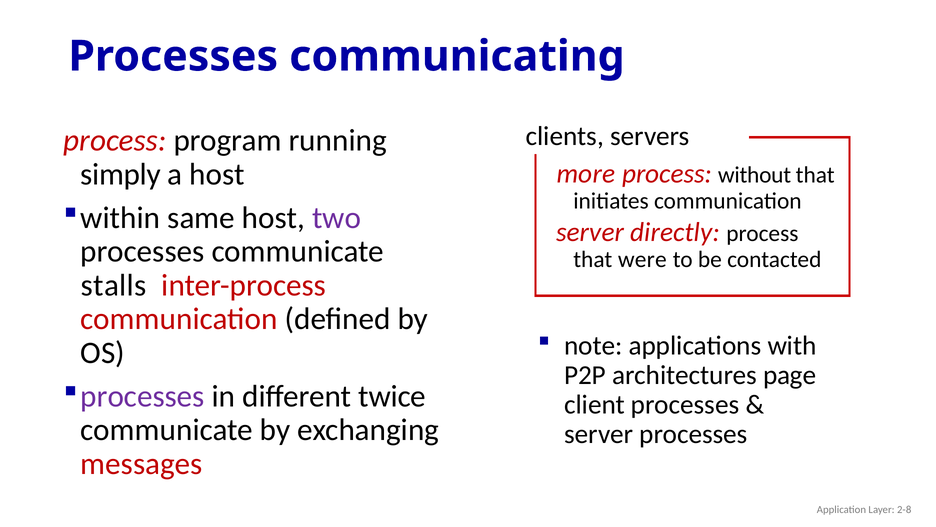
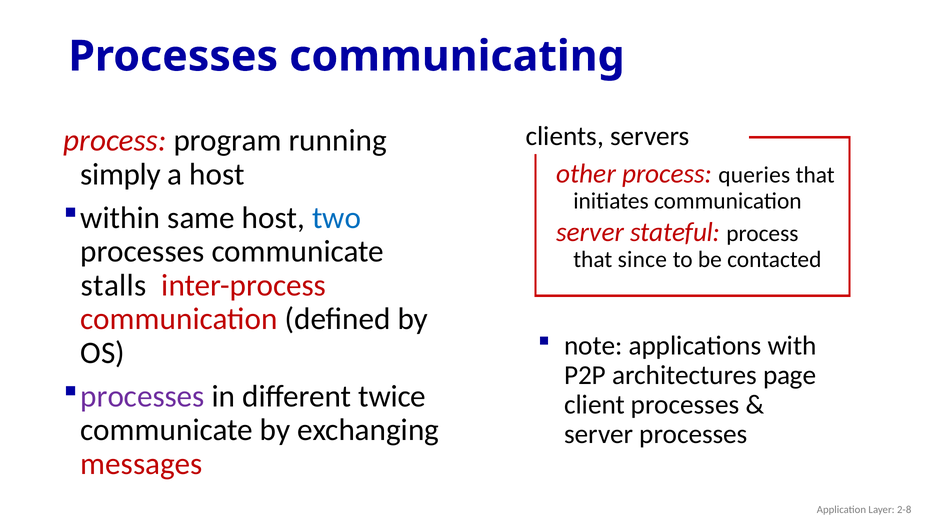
more: more -> other
without: without -> queries
two colour: purple -> blue
directly: directly -> stateful
were: were -> since
